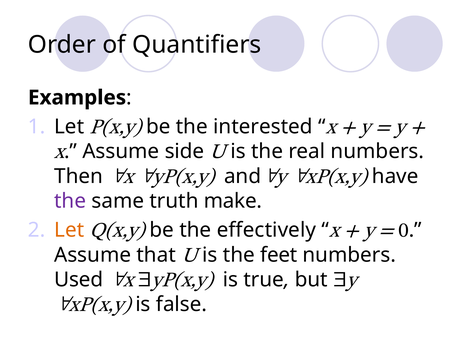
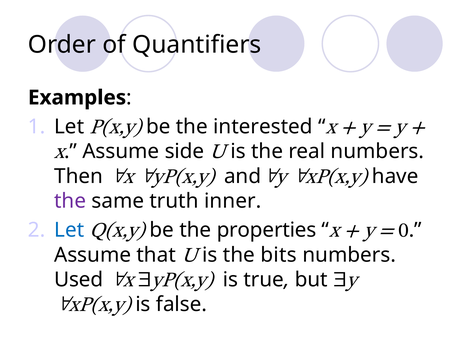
make: make -> inner
Let at (69, 230) colour: orange -> blue
effectively: effectively -> properties
feet: feet -> bits
